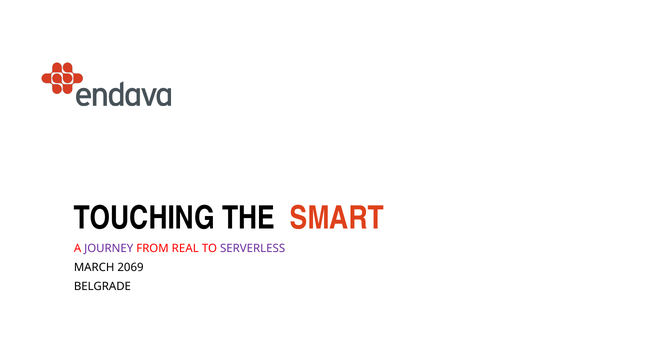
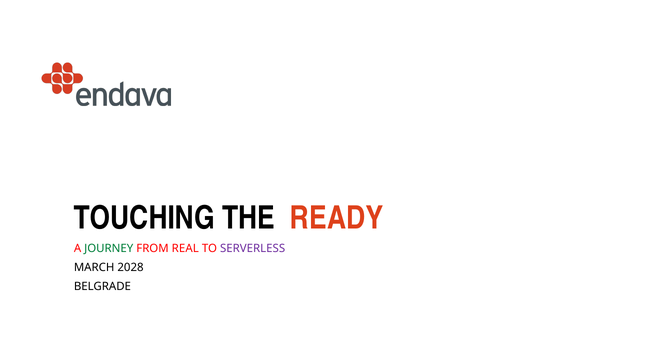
SMART: SMART -> READY
JOURNEY colour: purple -> green
2069: 2069 -> 2028
